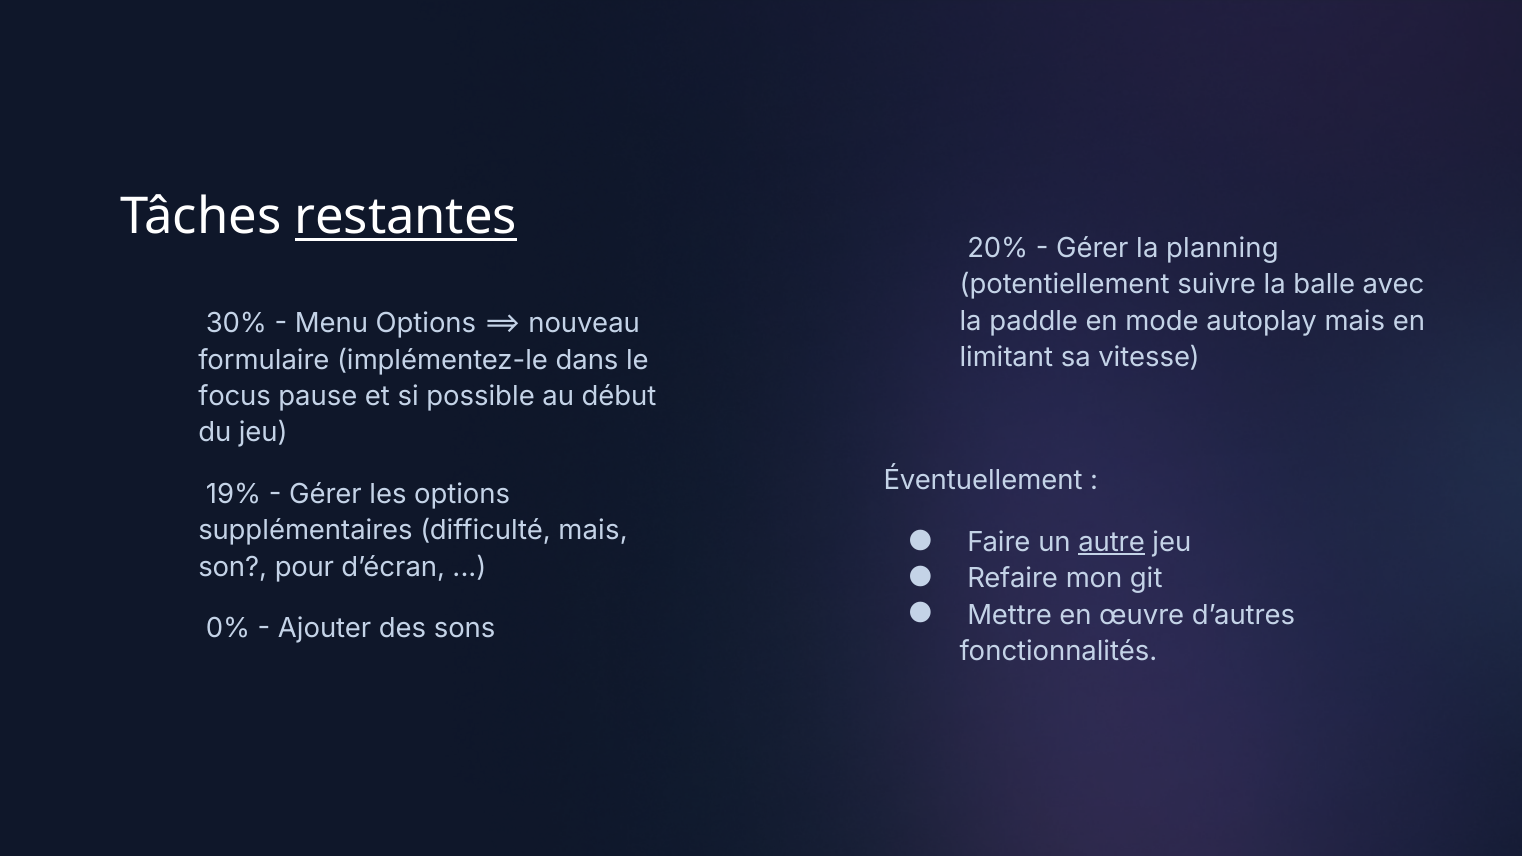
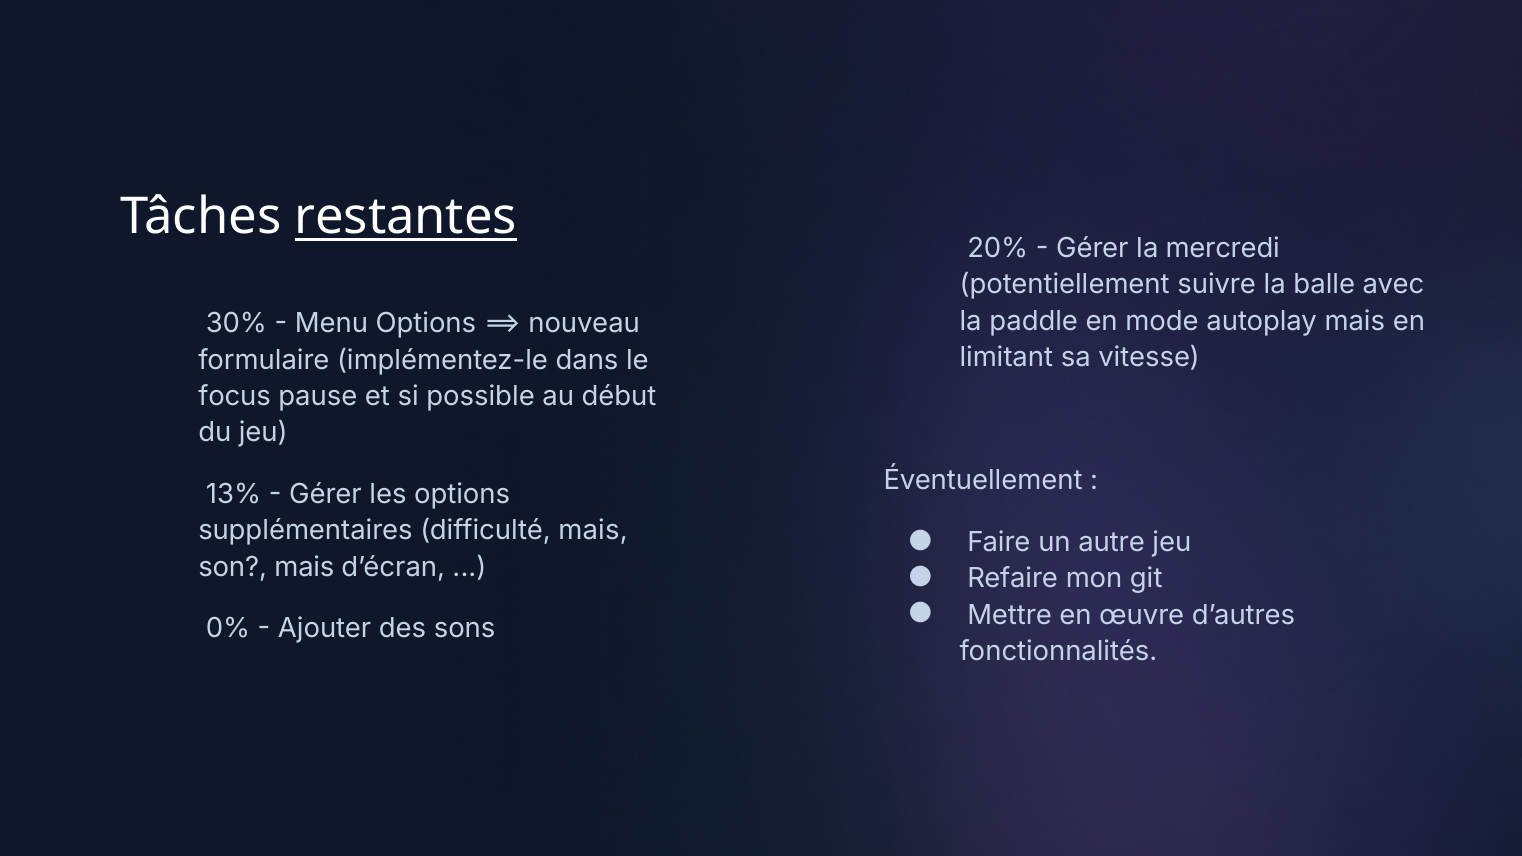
planning: planning -> mercredi
19%: 19% -> 13%
autre underline: present -> none
son pour: pour -> mais
